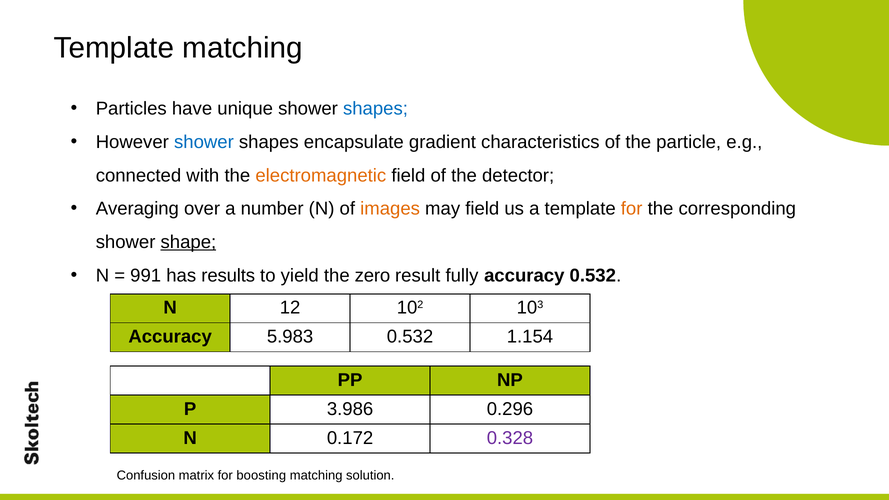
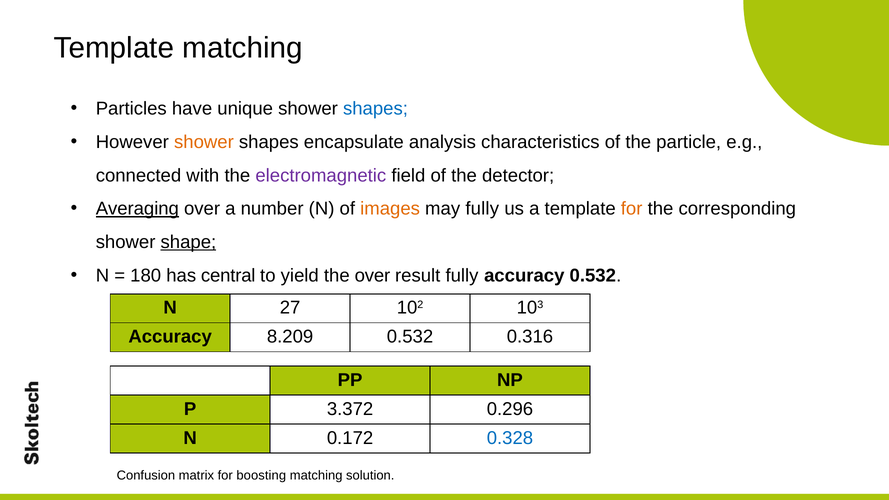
shower at (204, 142) colour: blue -> orange
gradient: gradient -> analysis
electromagnetic colour: orange -> purple
Averaging underline: none -> present
may field: field -> fully
991: 991 -> 180
results: results -> central
the zero: zero -> over
12: 12 -> 27
5.983: 5.983 -> 8.209
1.154: 1.154 -> 0.316
3.986: 3.986 -> 3.372
0.328 colour: purple -> blue
